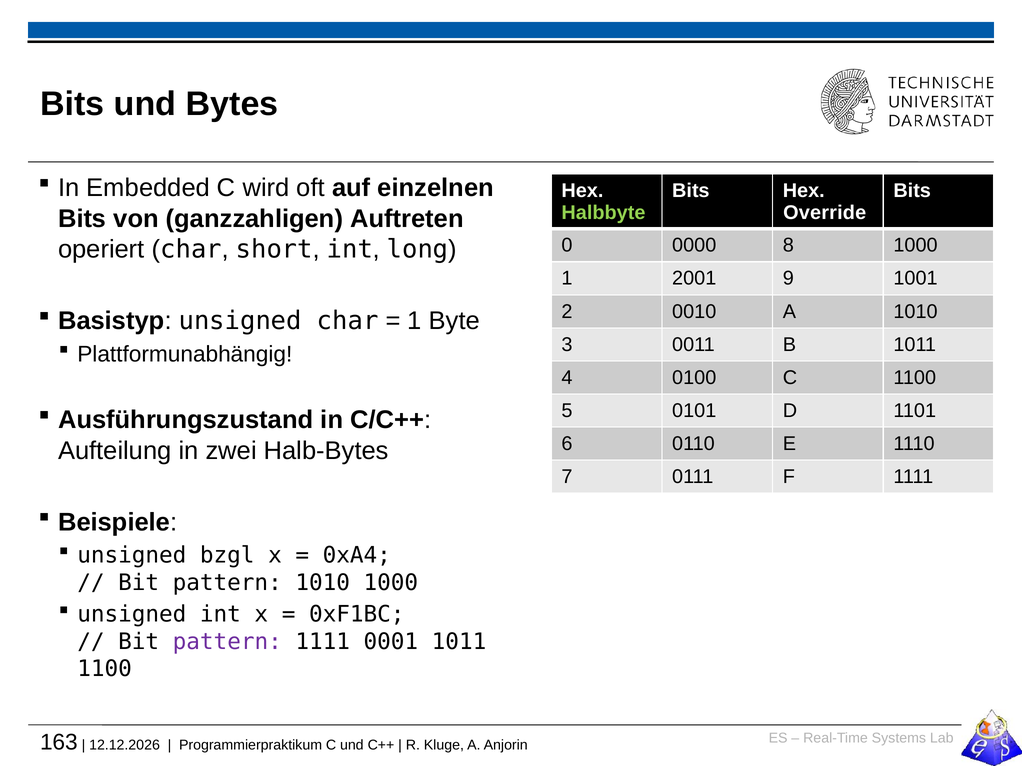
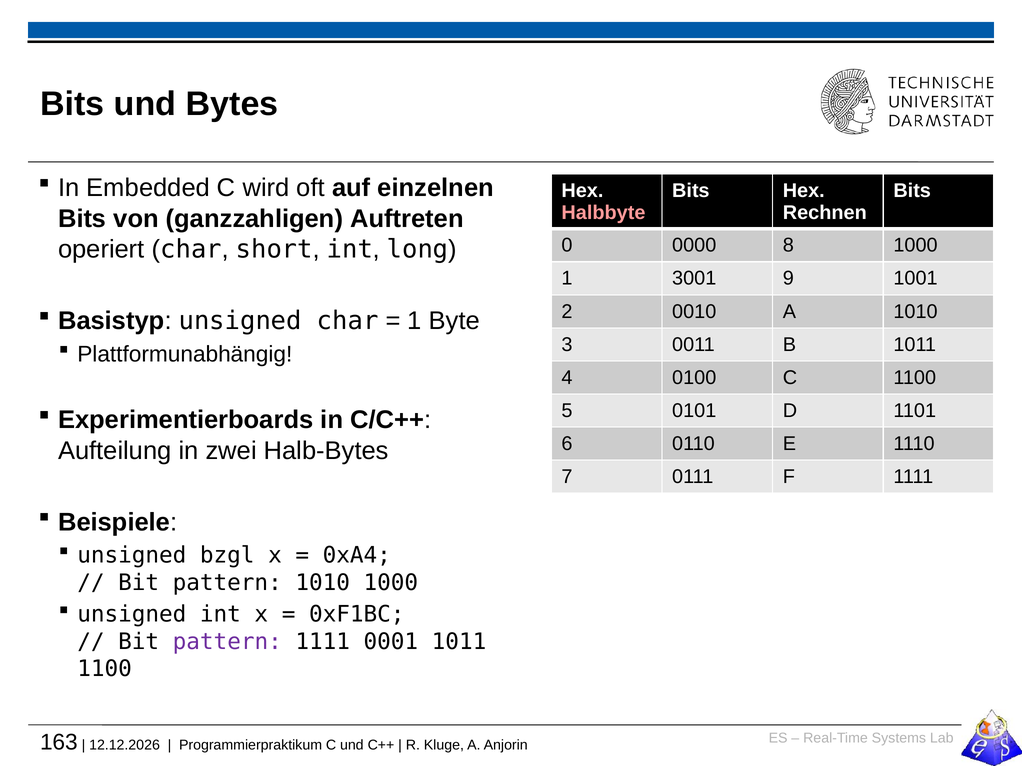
Halbbyte colour: light green -> pink
Override: Override -> Rechnen
2001: 2001 -> 3001
Ausführungszustand: Ausführungszustand -> Experimentierboards
